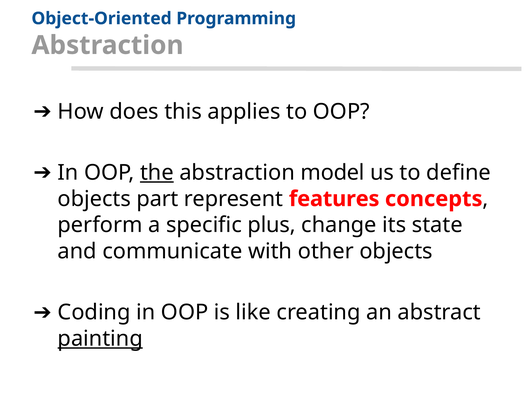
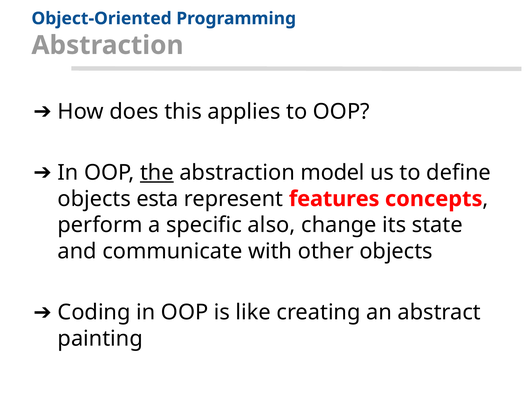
part: part -> esta
plus: plus -> also
painting underline: present -> none
